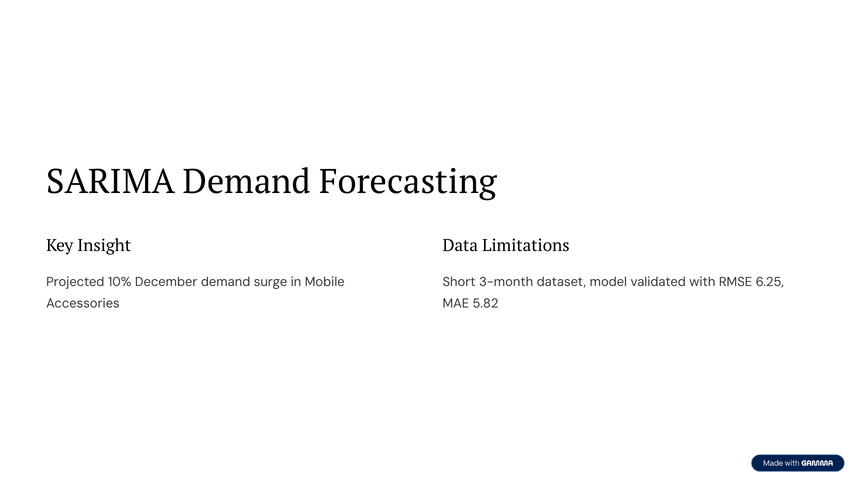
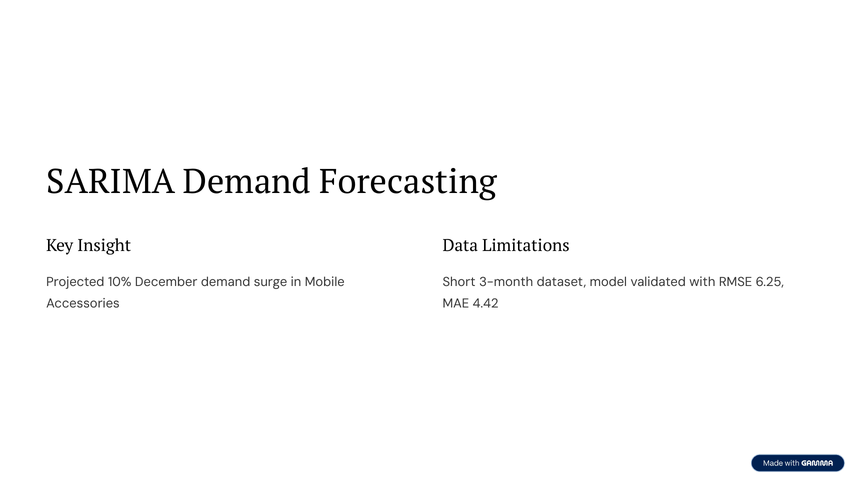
5.82: 5.82 -> 4.42
